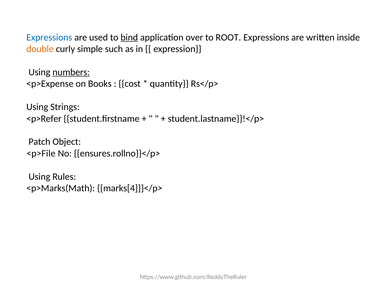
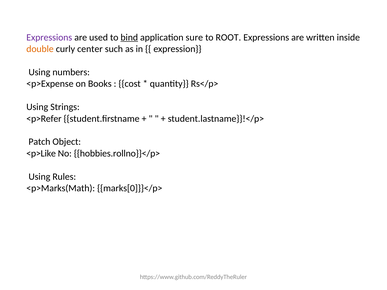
Expressions at (49, 37) colour: blue -> purple
over: over -> sure
simple: simple -> center
numbers underline: present -> none
<p>File: <p>File -> <p>Like
ensures.rollno}}</p>: ensures.rollno}}</p> -> hobbies.rollno}}</p>
marks[4]}}</p>: marks[4]}}</p> -> marks[0]}}</p>
